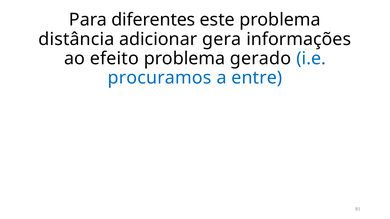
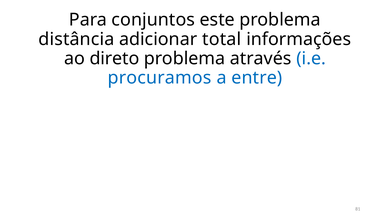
diferentes: diferentes -> conjuntos
gera: gera -> total
efeito: efeito -> direto
gerado: gerado -> através
